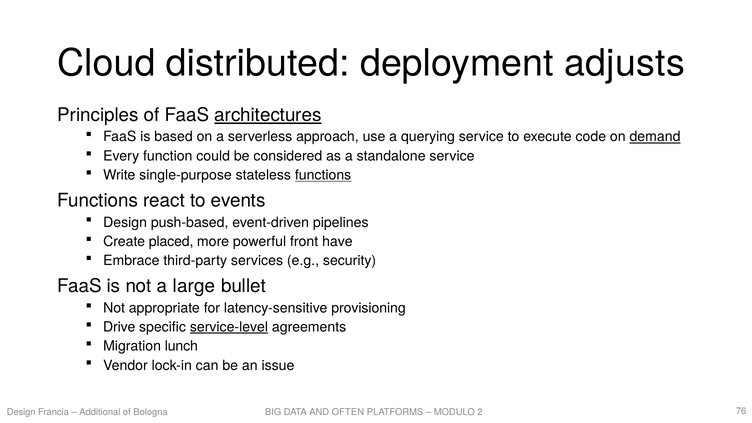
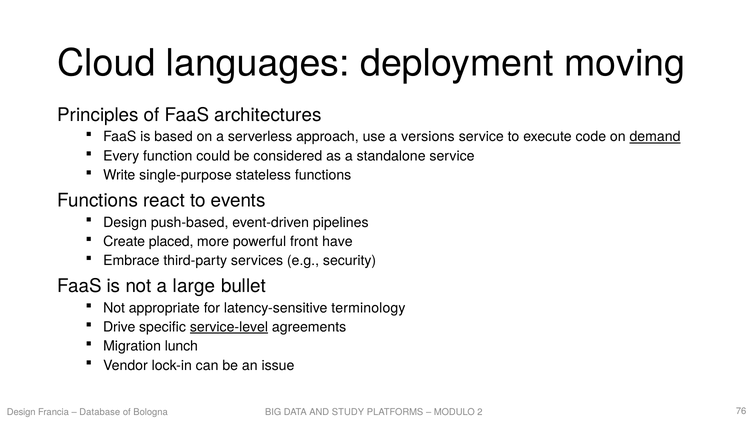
distributed: distributed -> languages
adjusts: adjusts -> moving
architectures underline: present -> none
querying: querying -> versions
functions at (323, 175) underline: present -> none
provisioning: provisioning -> terminology
Additional: Additional -> Database
OFTEN: OFTEN -> STUDY
